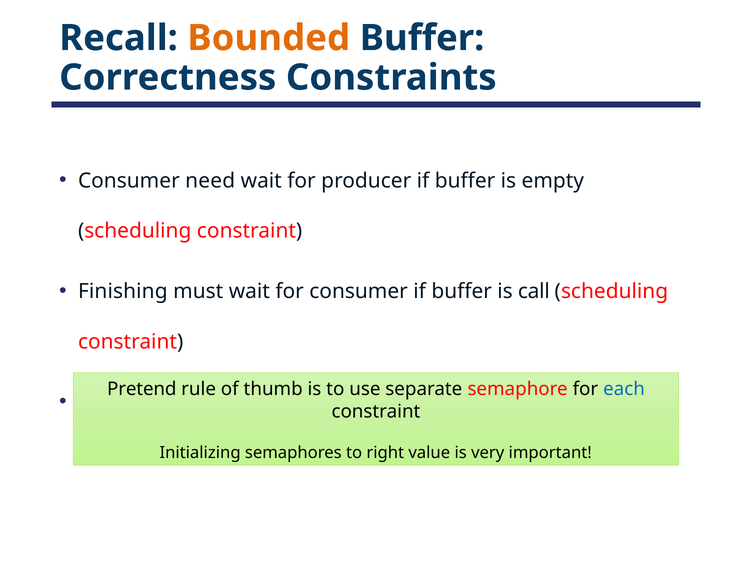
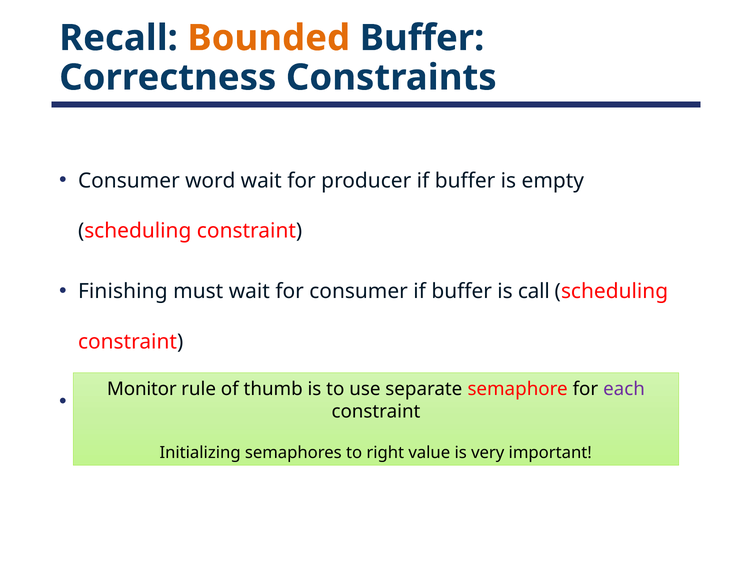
need: need -> word
Pretend: Pretend -> Monitor
each colour: blue -> purple
